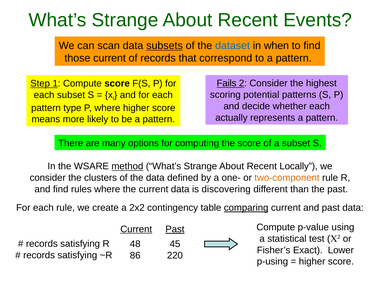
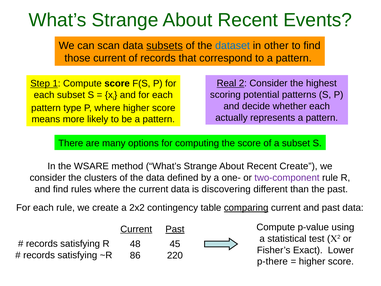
when: when -> other
Fails: Fails -> Real
method underline: present -> none
Recent Locally: Locally -> Create
two-component colour: orange -> purple
p-using: p-using -> p-there
